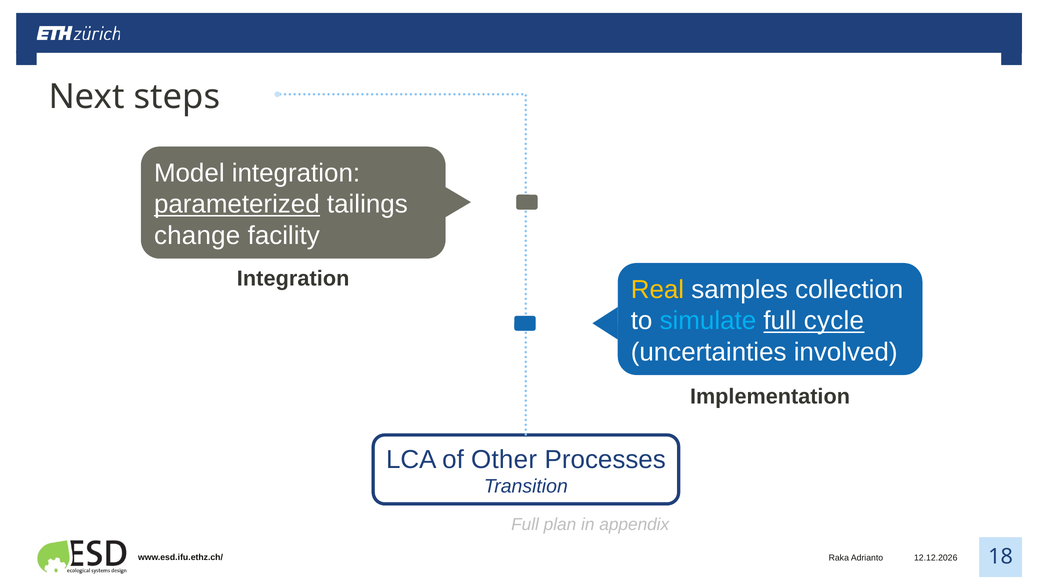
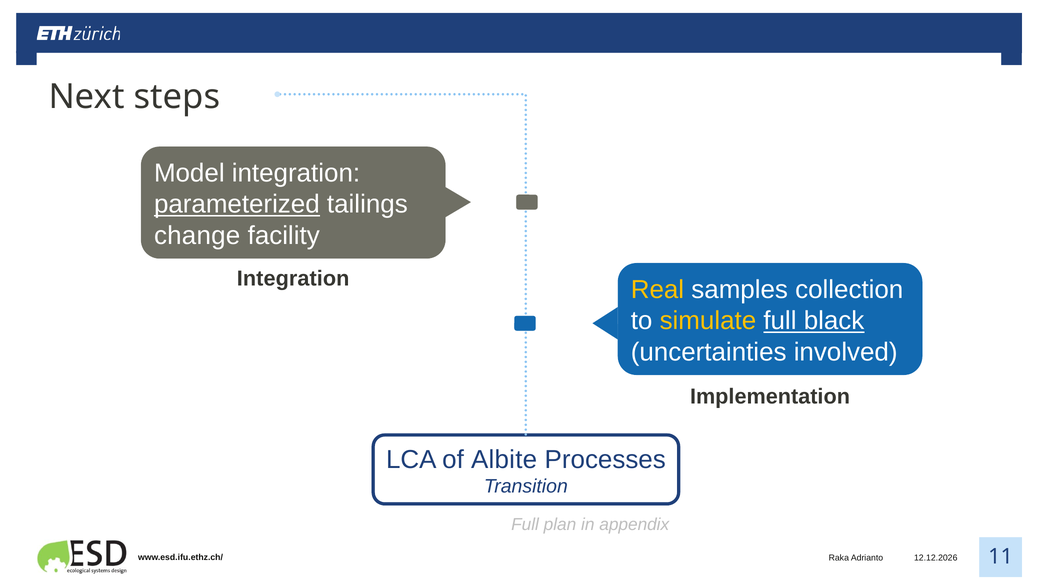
simulate colour: light blue -> yellow
cycle: cycle -> black
Other: Other -> Albite
18: 18 -> 11
